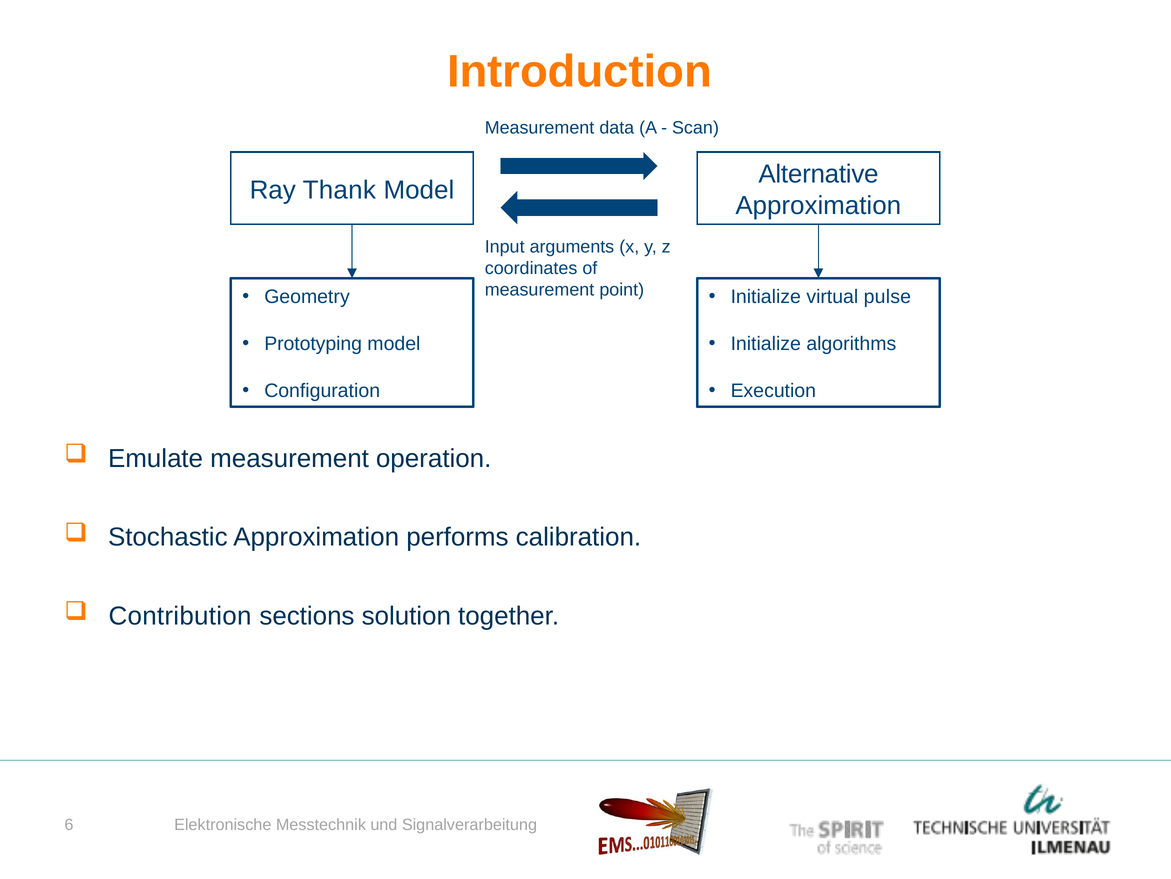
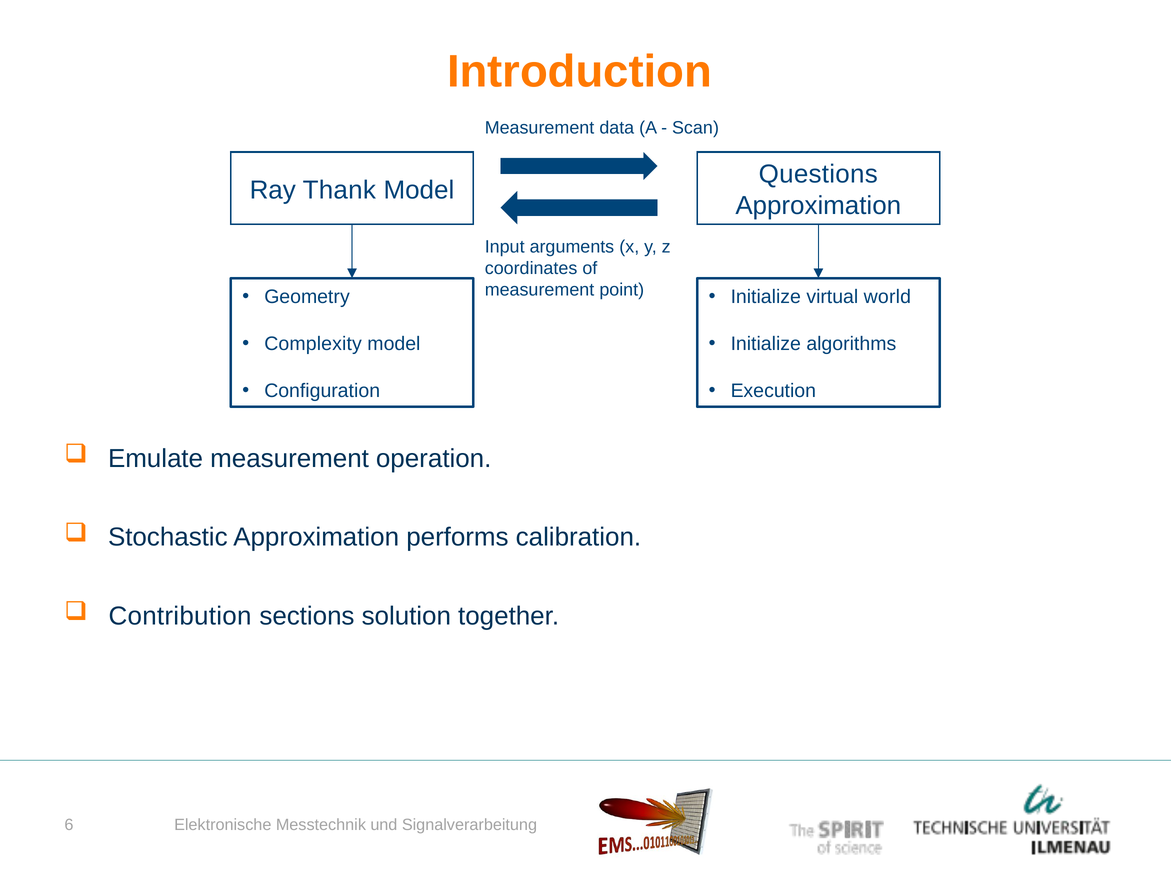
Alternative: Alternative -> Questions
pulse: pulse -> world
Prototyping: Prototyping -> Complexity
